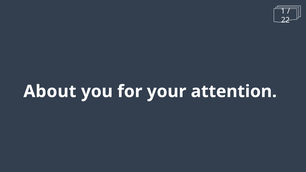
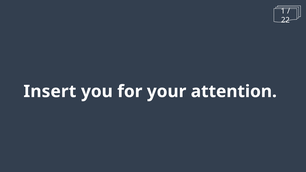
About: About -> Insert
